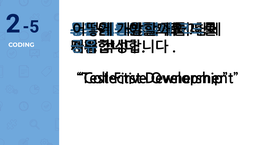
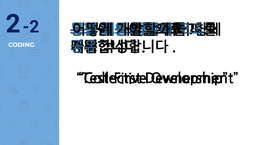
-5: -5 -> -2
